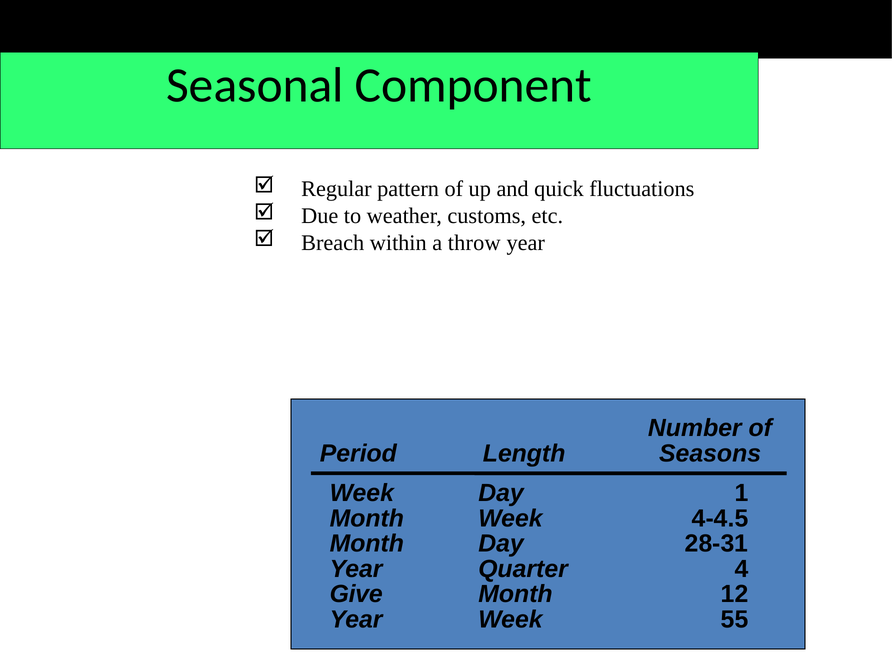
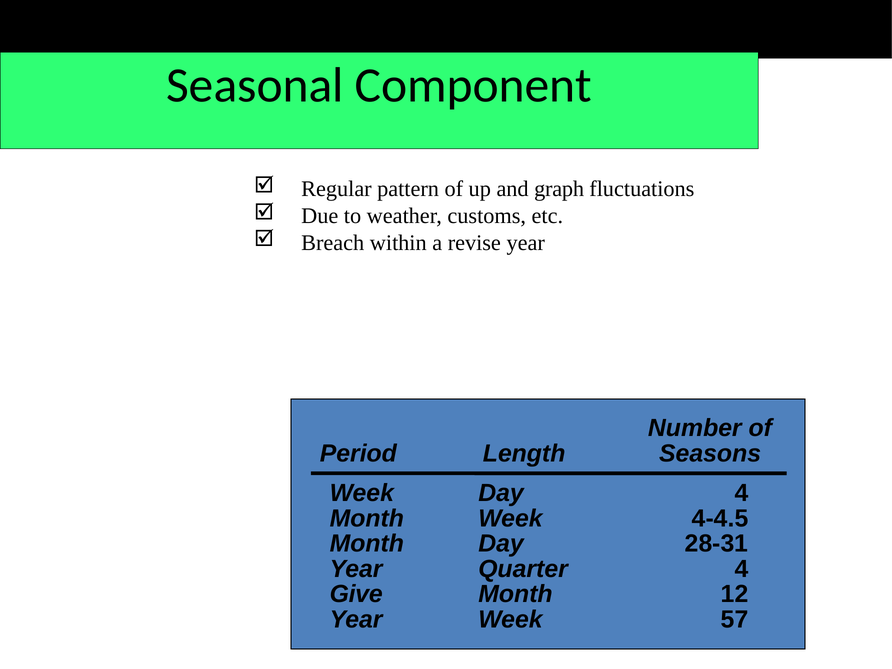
quick: quick -> graph
throw: throw -> revise
Day 1: 1 -> 4
55: 55 -> 57
